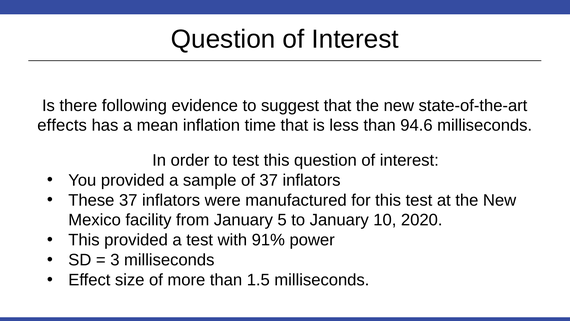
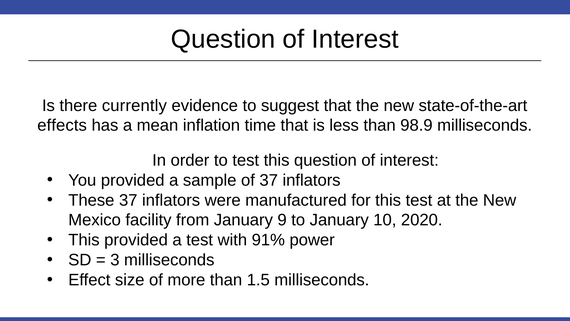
following: following -> currently
94.6: 94.6 -> 98.9
5: 5 -> 9
